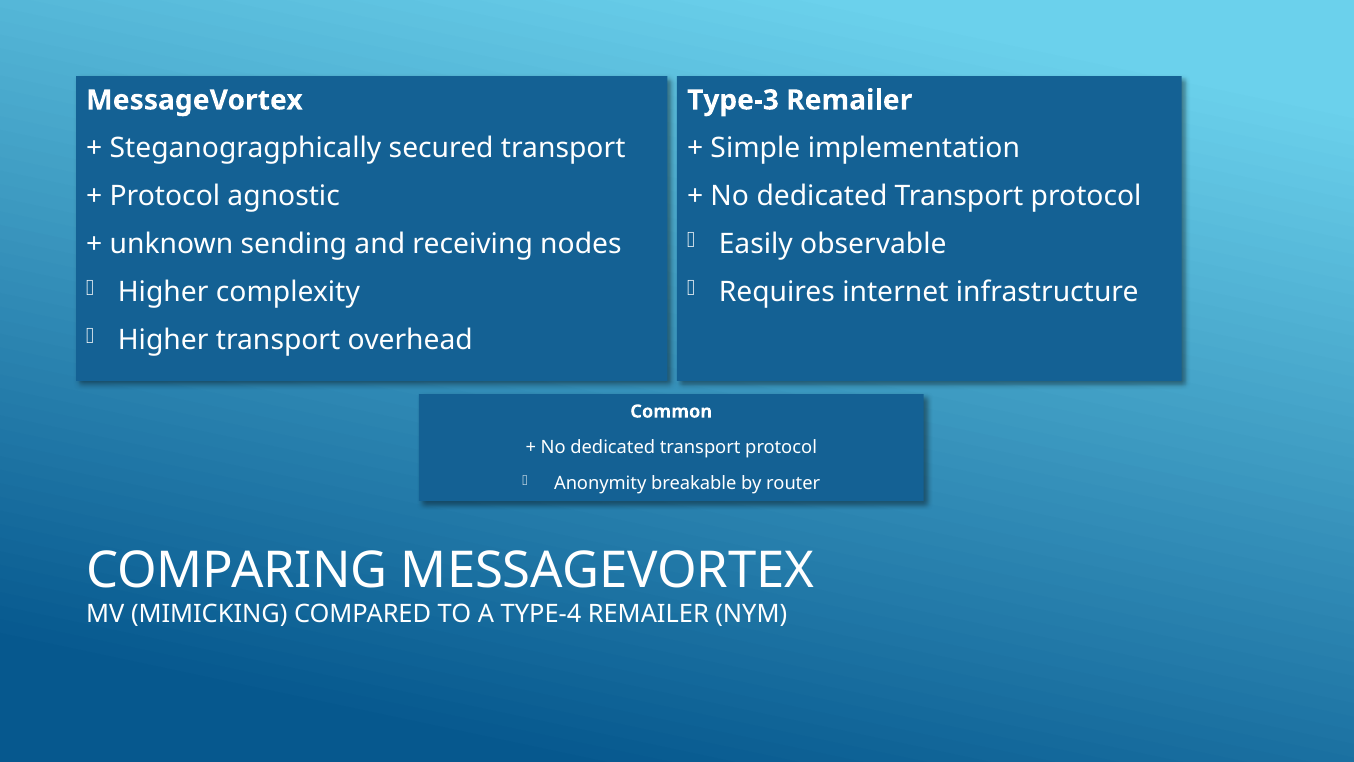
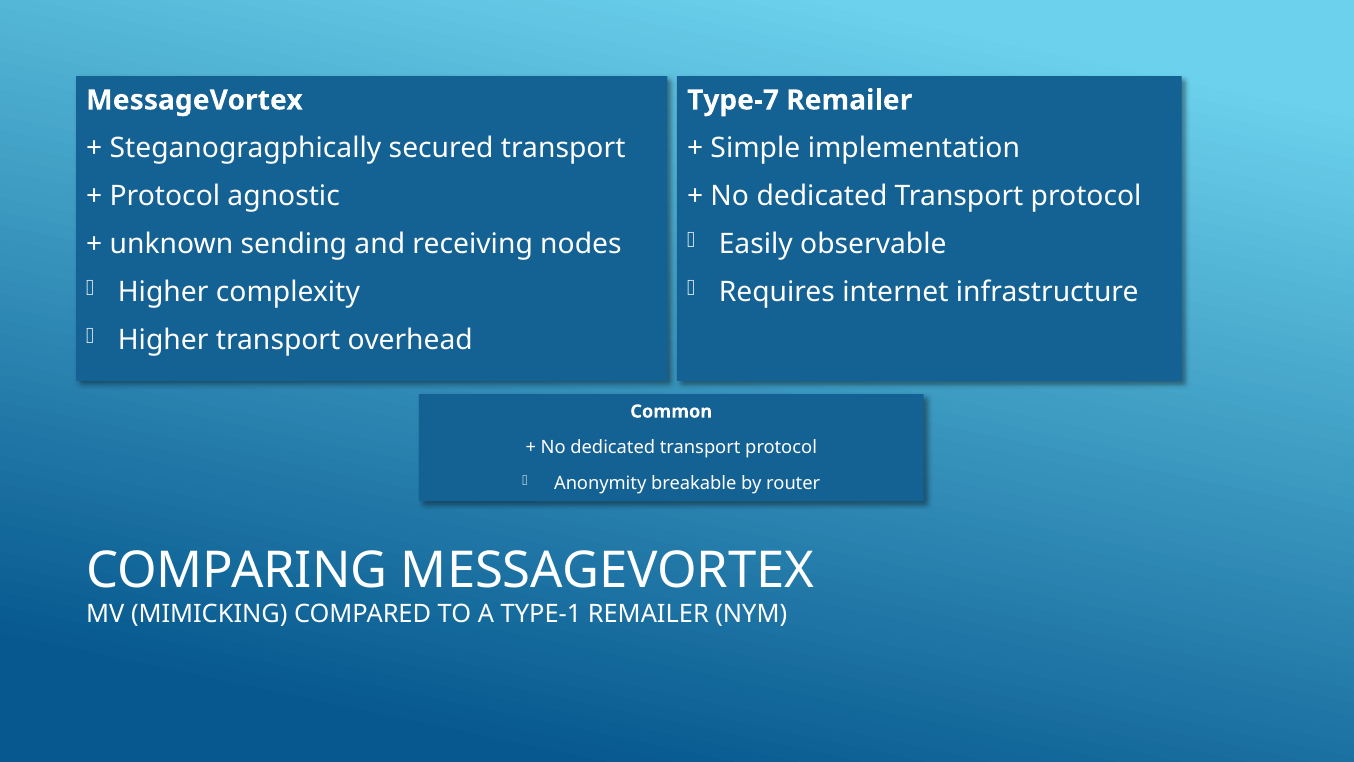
Type-3: Type-3 -> Type-7
TYPE-4: TYPE-4 -> TYPE-1
